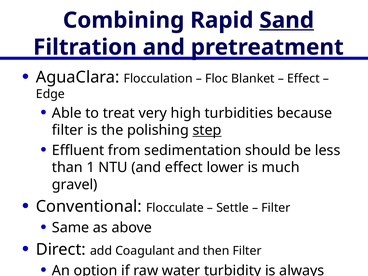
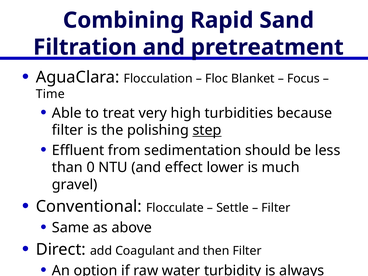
Sand underline: present -> none
Effect at (303, 79): Effect -> Focus
Edge: Edge -> Time
1: 1 -> 0
